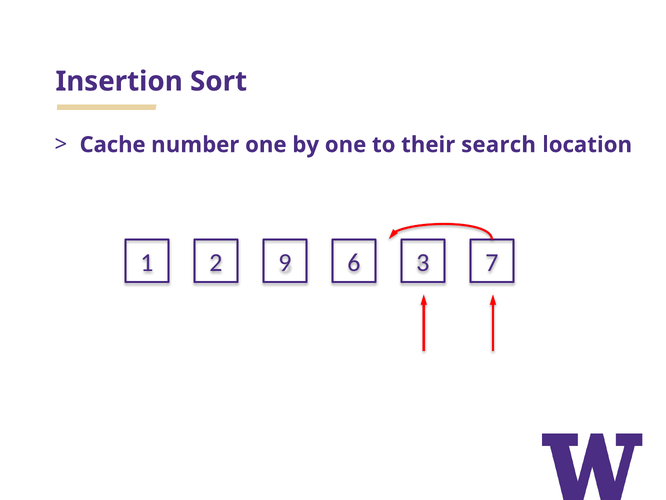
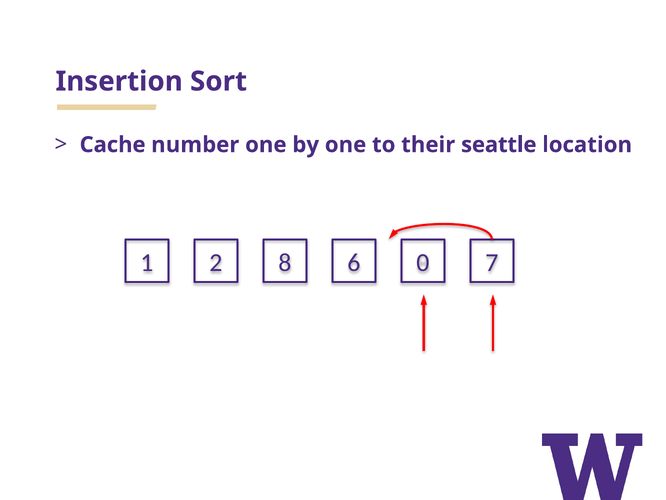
search: search -> seattle
9: 9 -> 8
3: 3 -> 0
